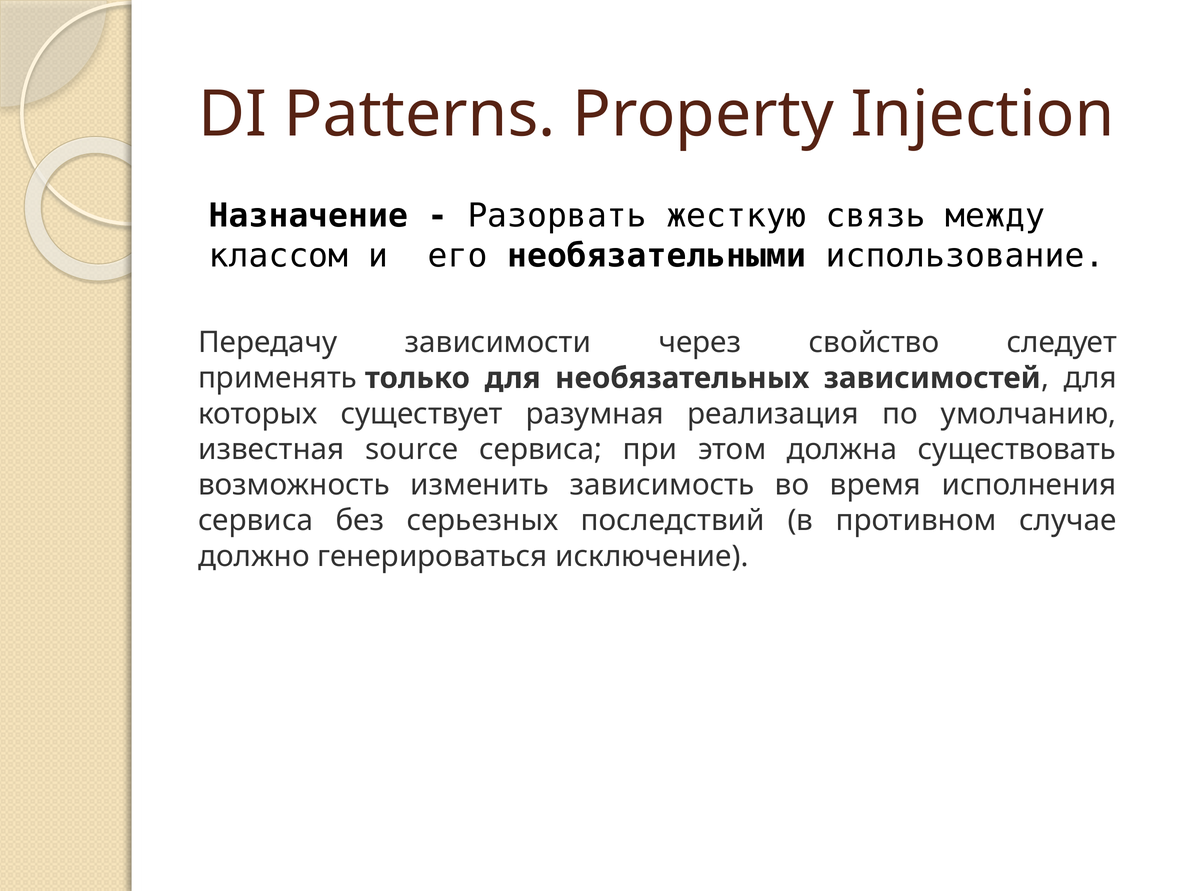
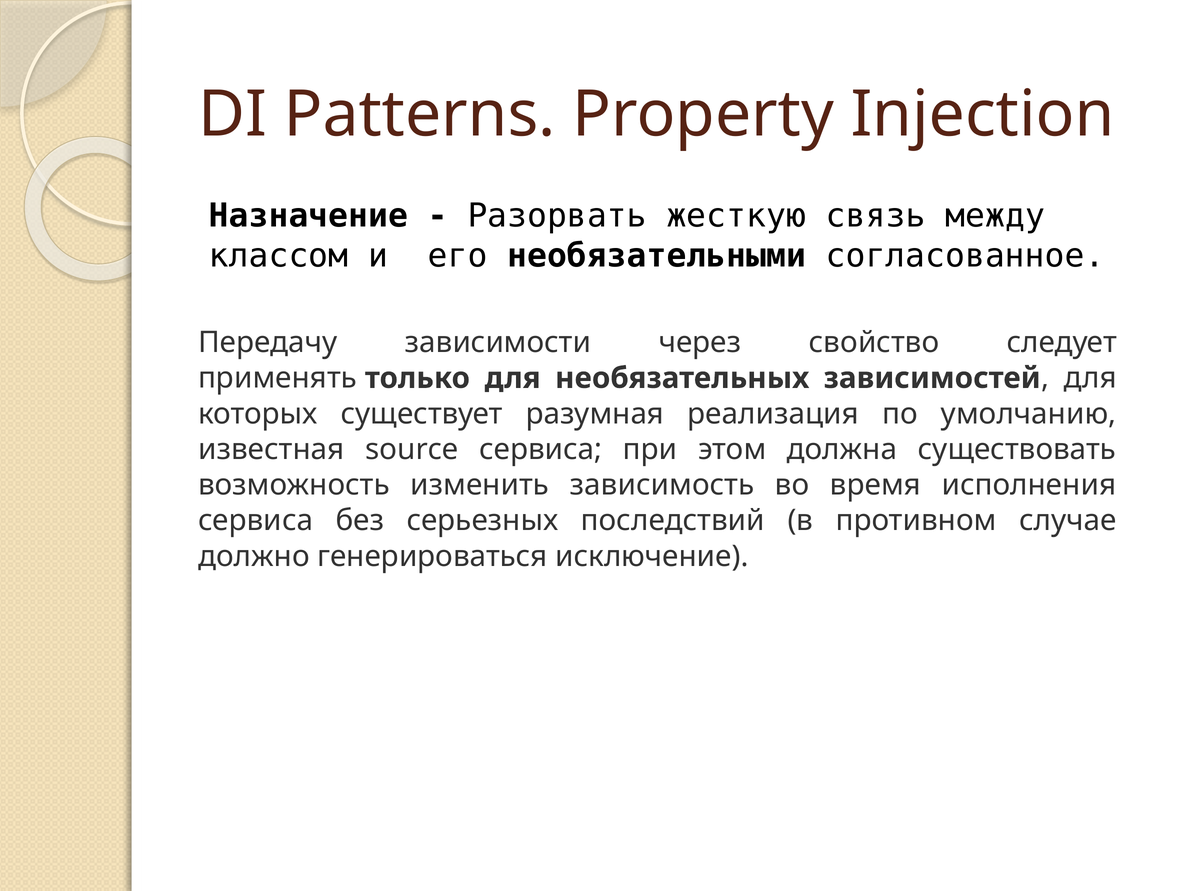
использование: использование -> согласованное
